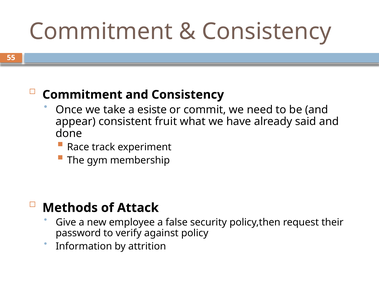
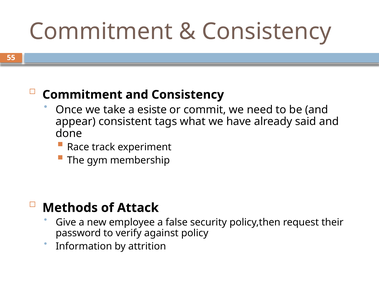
fruit: fruit -> tags
